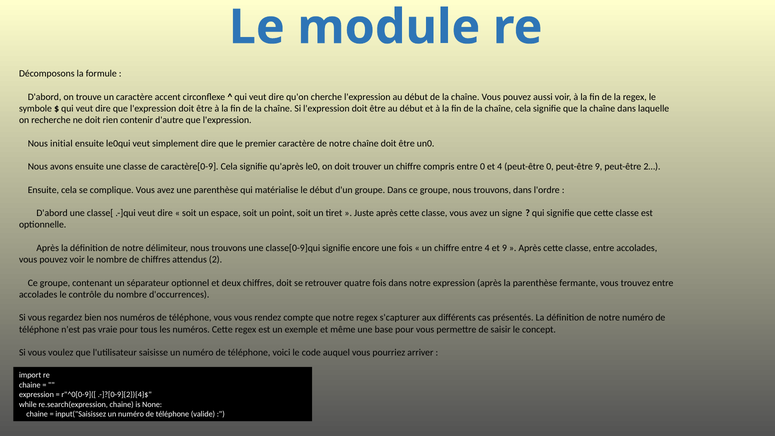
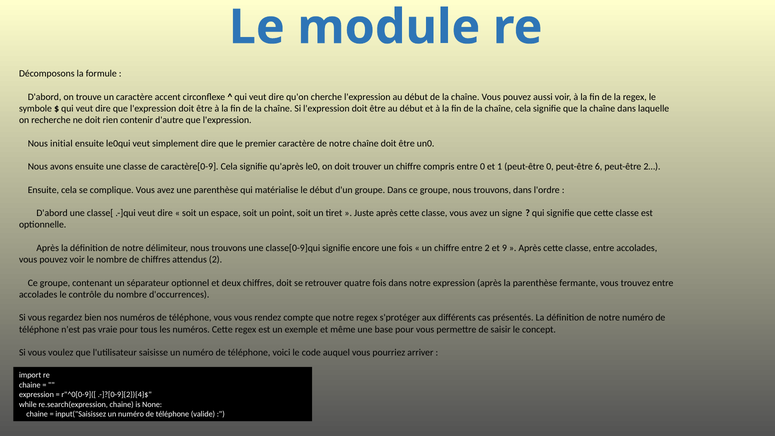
et 4: 4 -> 1
peut-être 9: 9 -> 6
entre 4: 4 -> 2
s'capturer: s'capturer -> s'protéger
